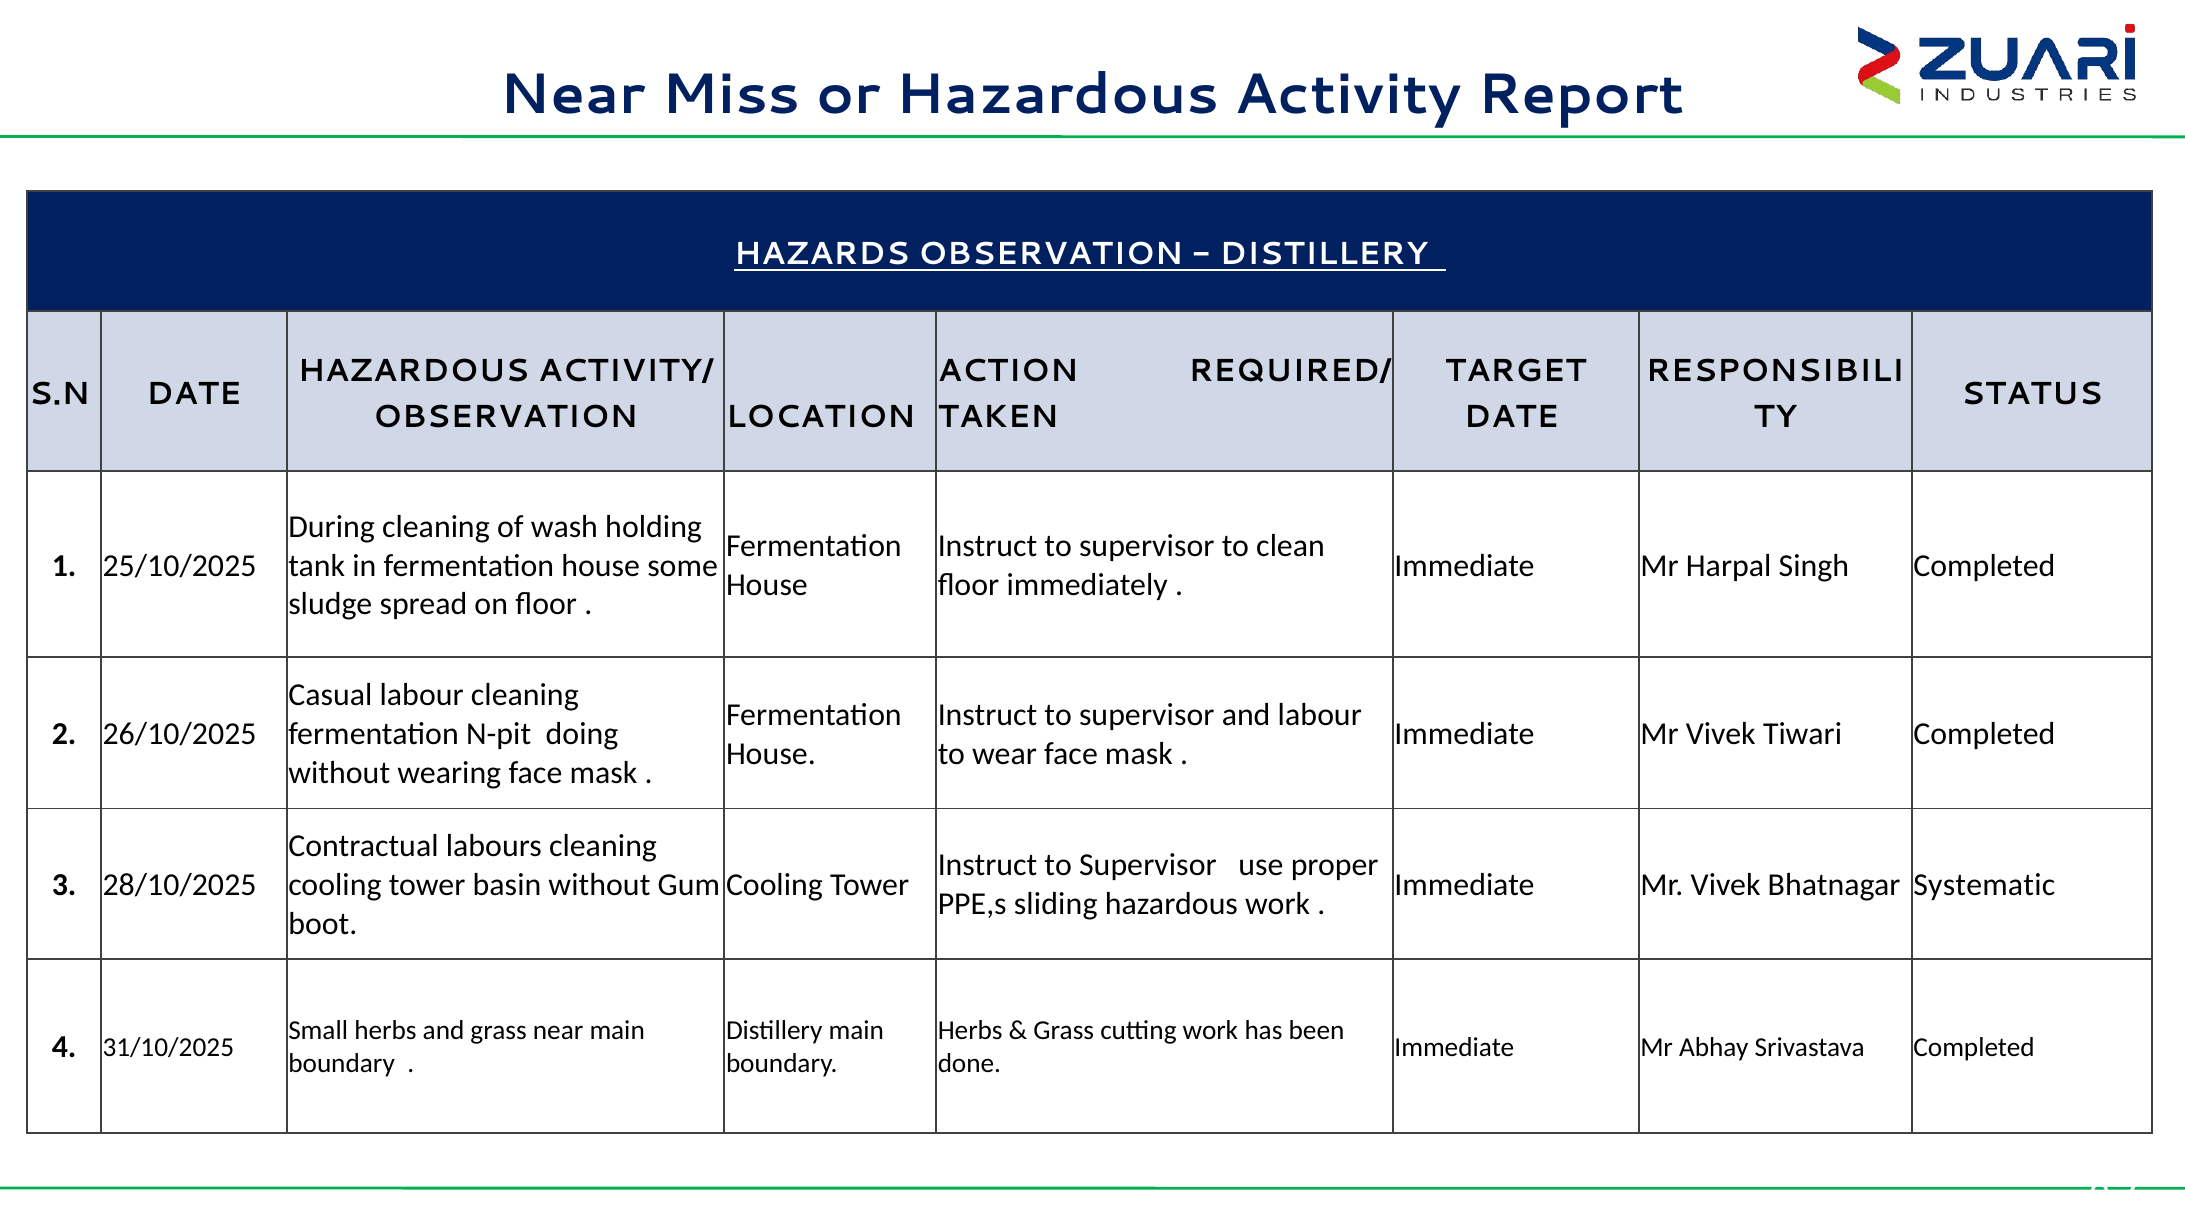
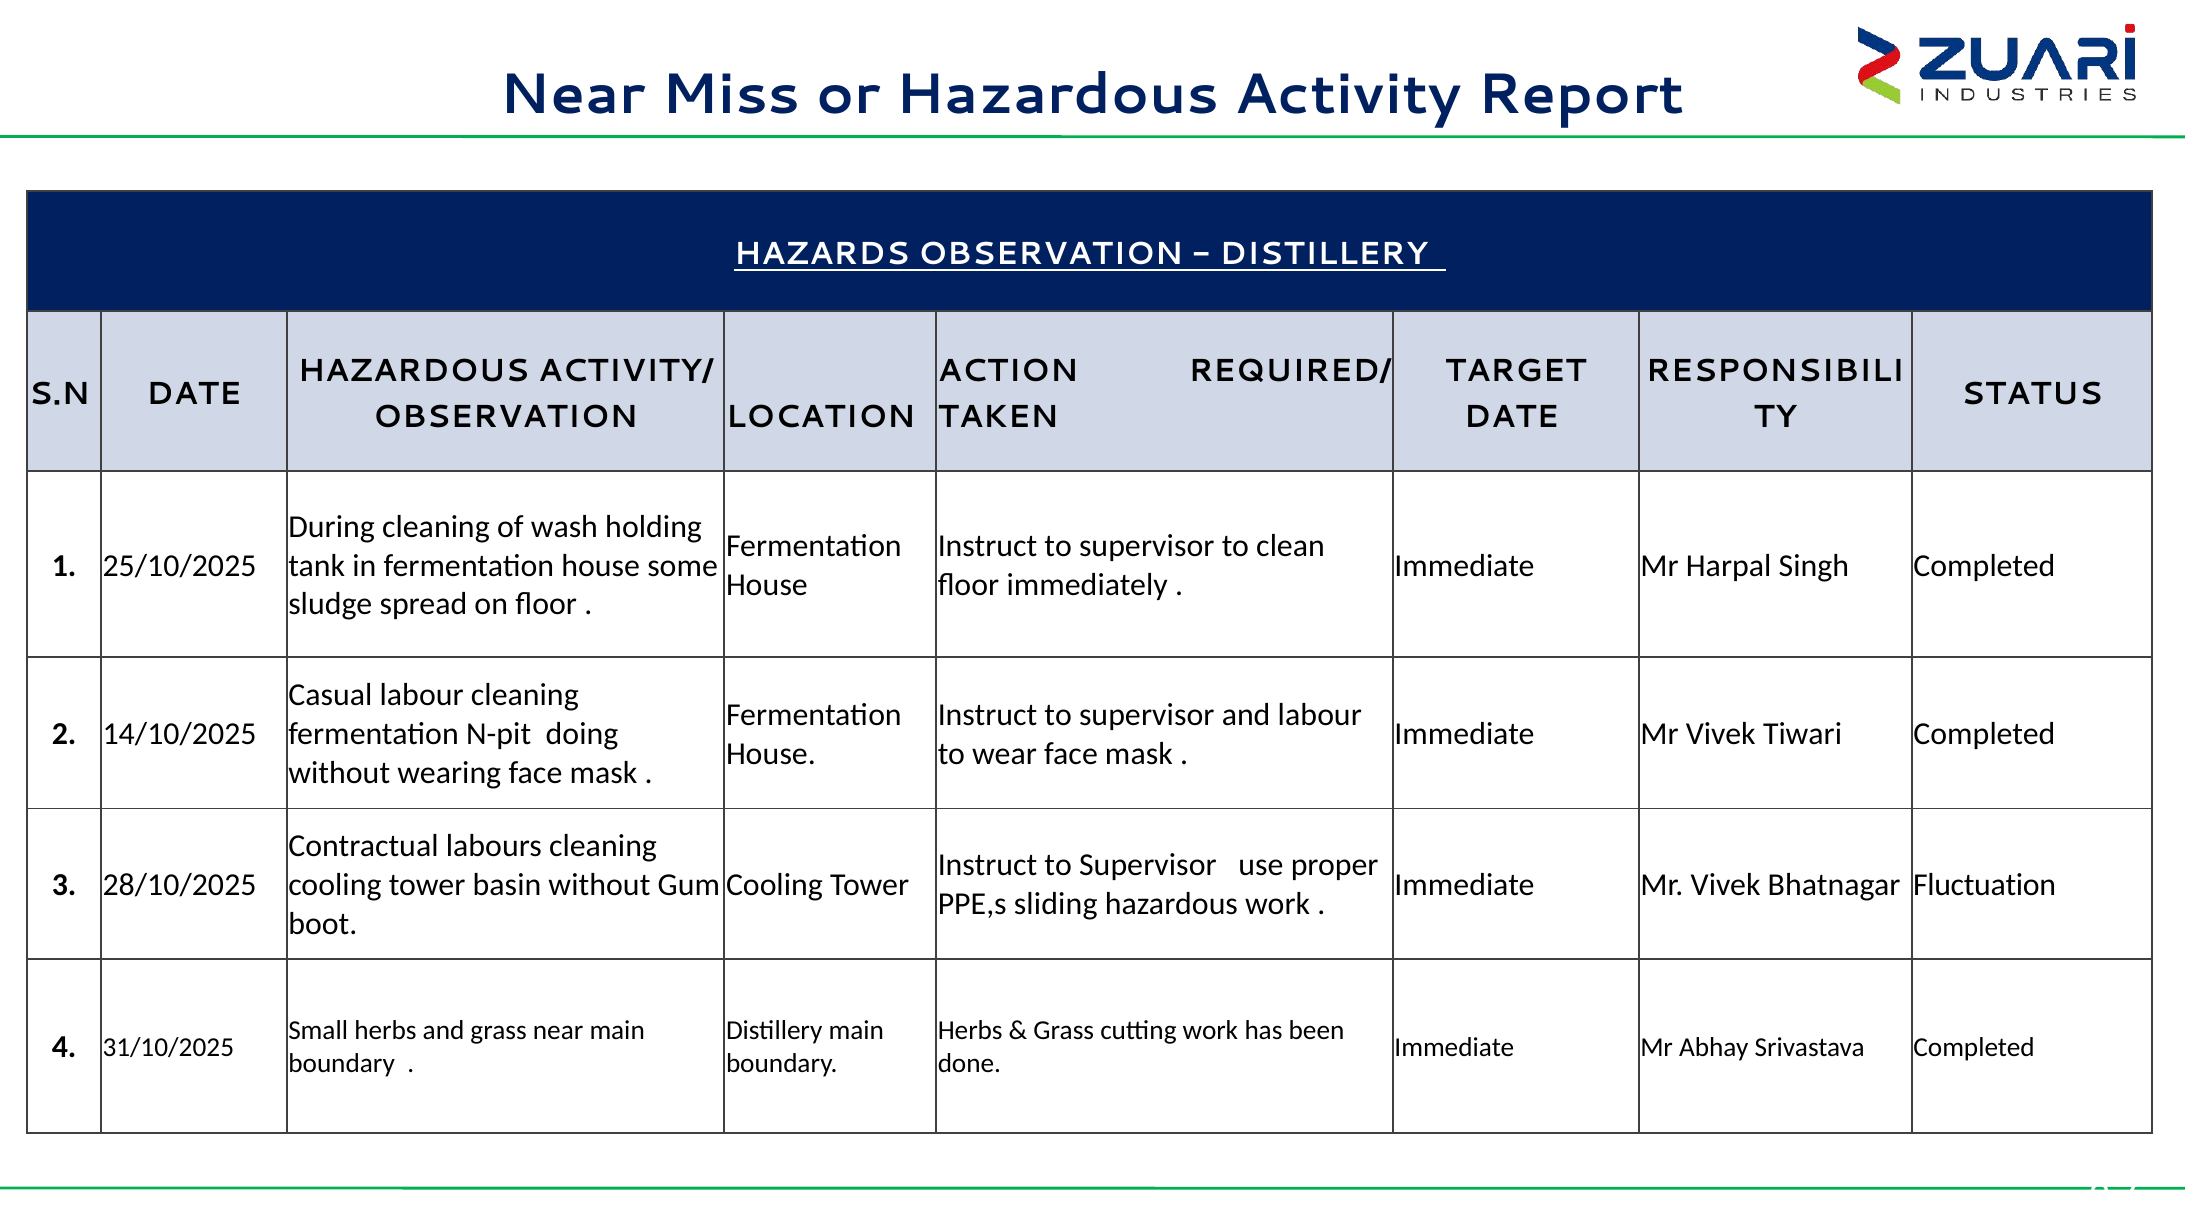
26/10/2025: 26/10/2025 -> 14/10/2025
Systematic: Systematic -> Fluctuation
